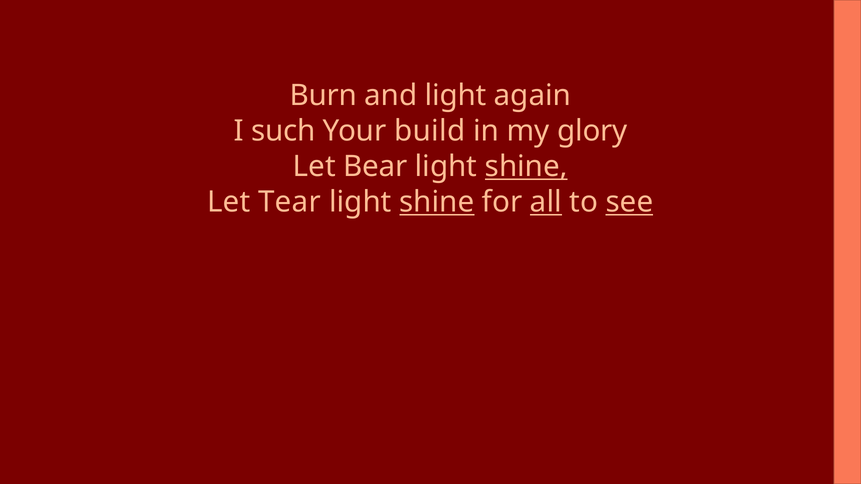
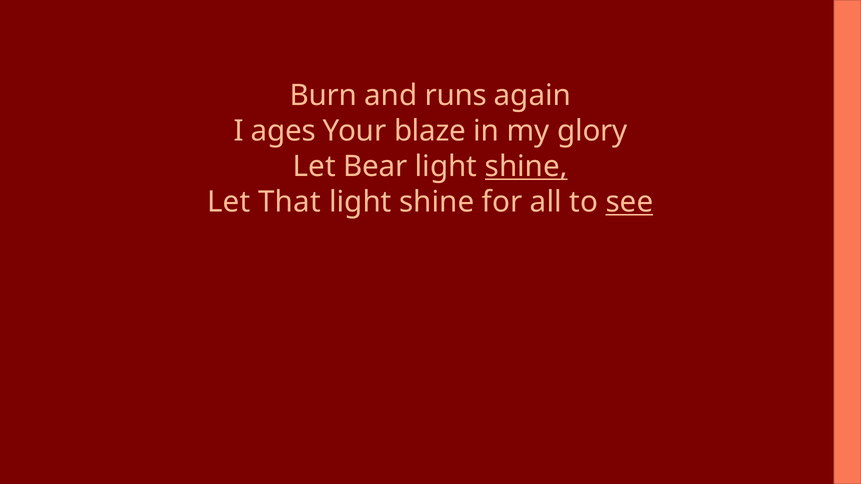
and light: light -> runs
such: such -> ages
build: build -> blaze
Tear: Tear -> That
shine at (437, 202) underline: present -> none
all underline: present -> none
